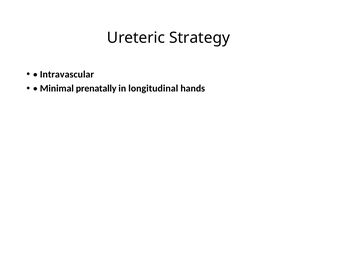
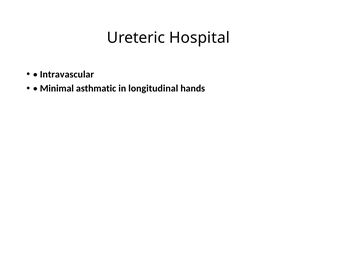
Strategy: Strategy -> Hospital
prenatally: prenatally -> asthmatic
